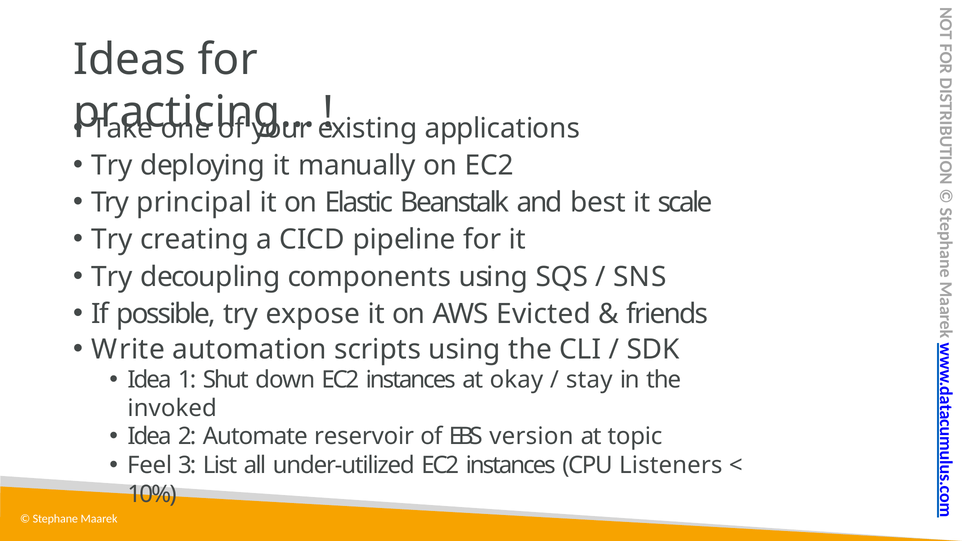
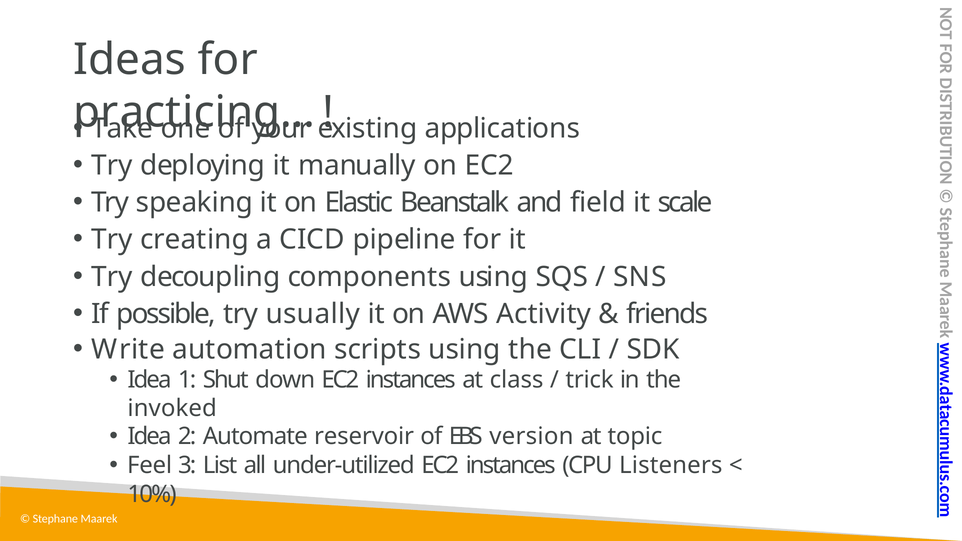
principal: principal -> speaking
best: best -> field
expose: expose -> usually
Evicted: Evicted -> Activity
okay: okay -> class
stay: stay -> trick
